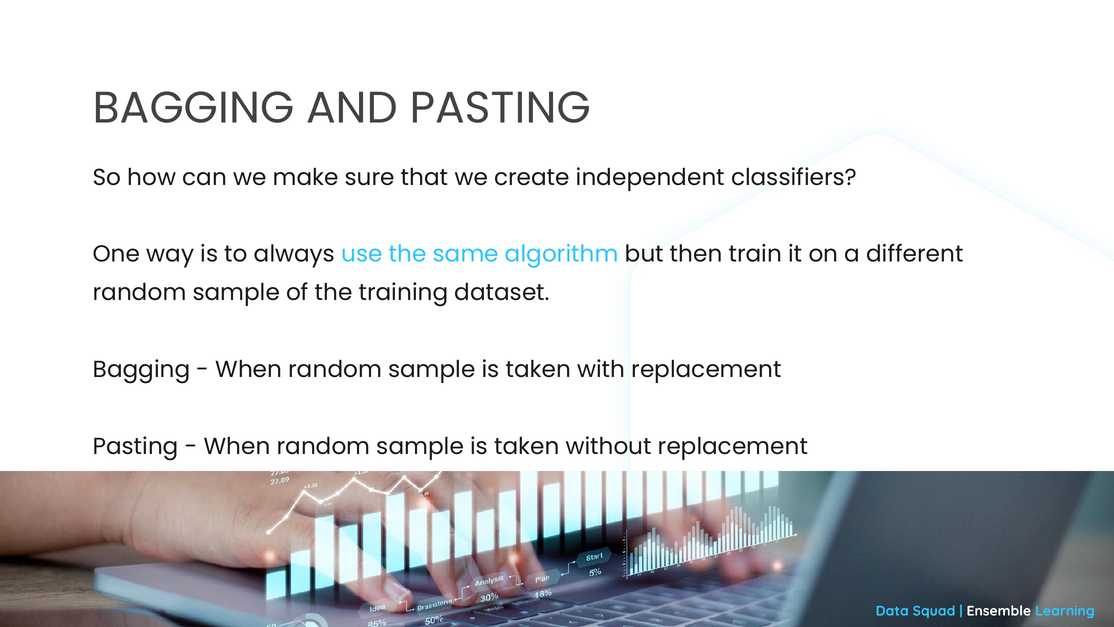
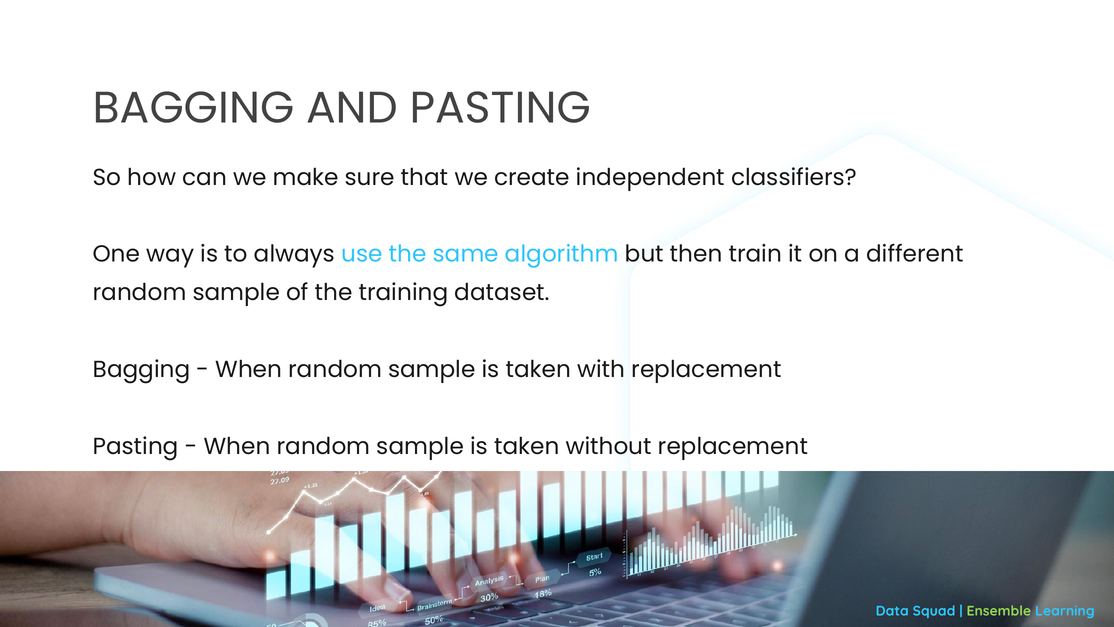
Ensemble colour: white -> light green
